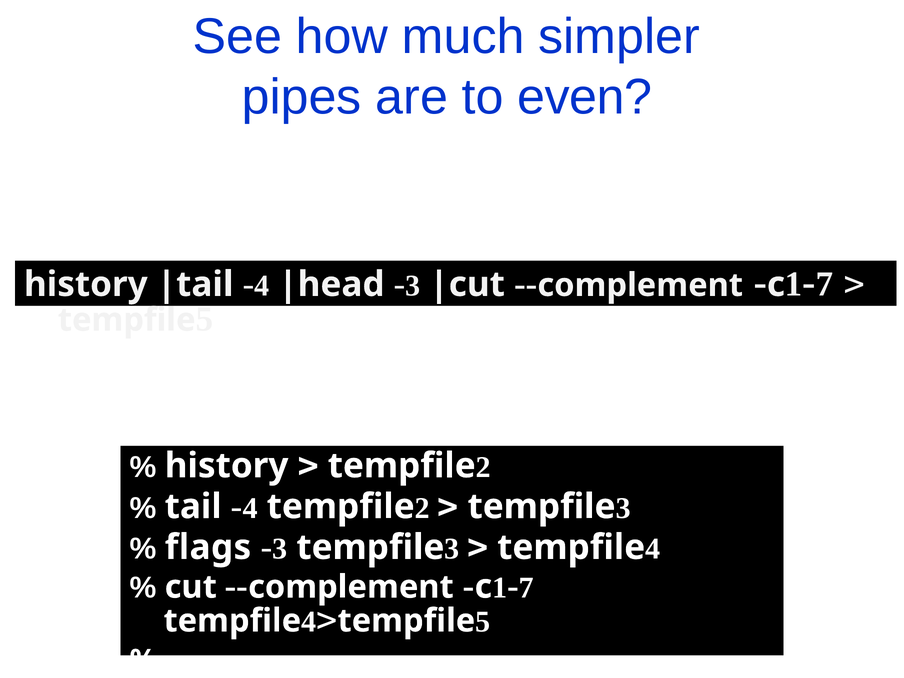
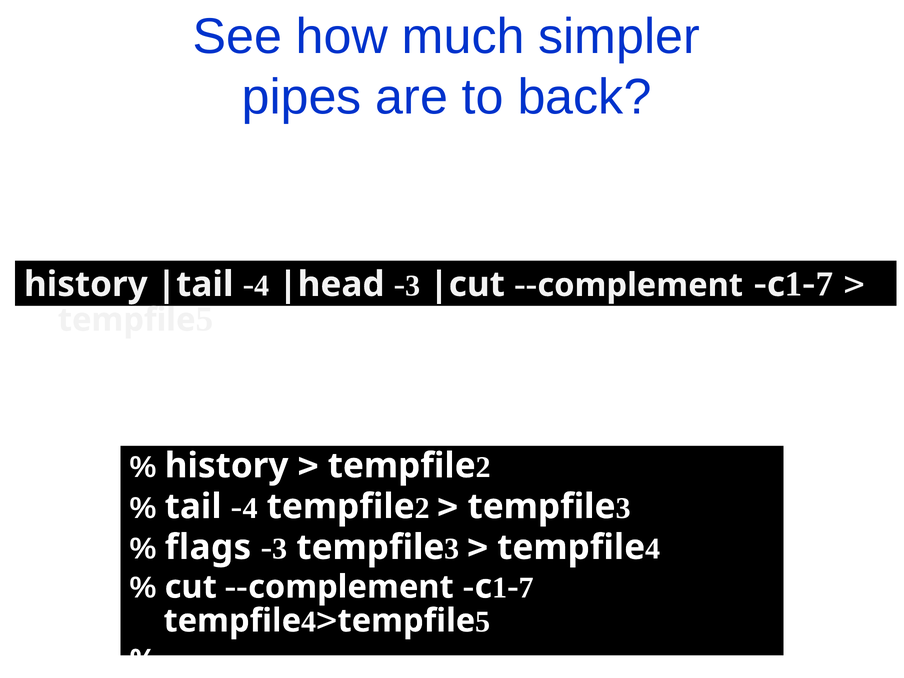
even: even -> back
